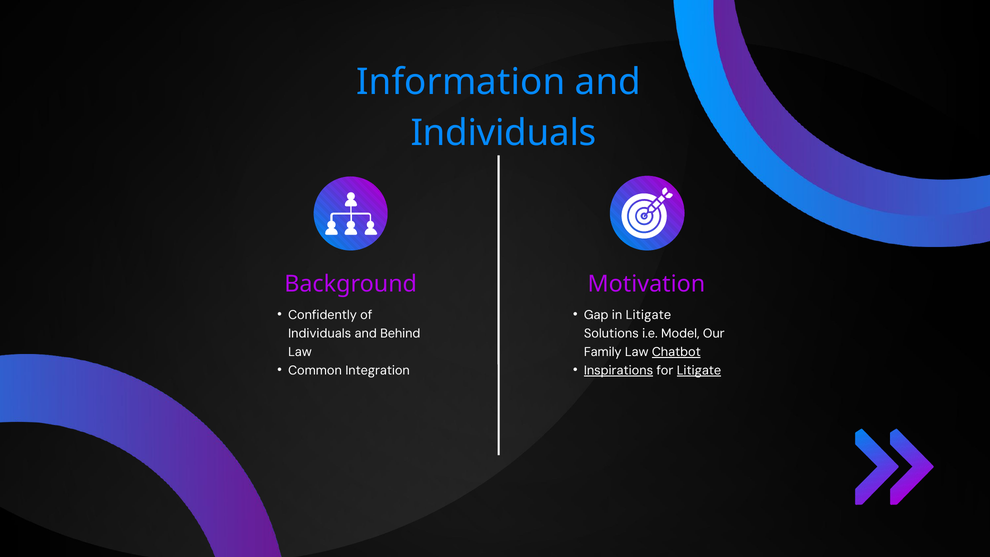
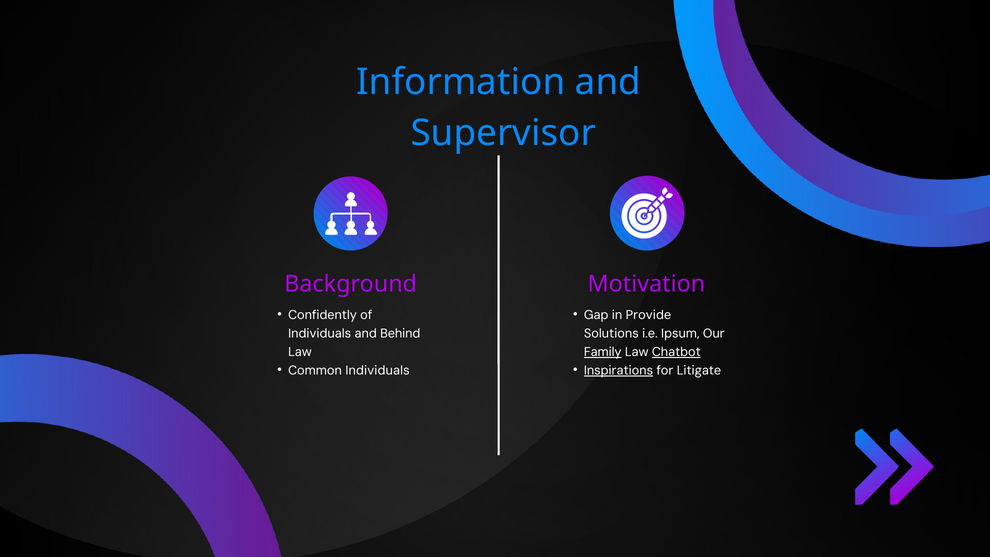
Individuals at (503, 133): Individuals -> Supervisor
in Litigate: Litigate -> Provide
Model: Model -> Ipsum
Family underline: none -> present
Common Integration: Integration -> Individuals
Litigate at (699, 370) underline: present -> none
